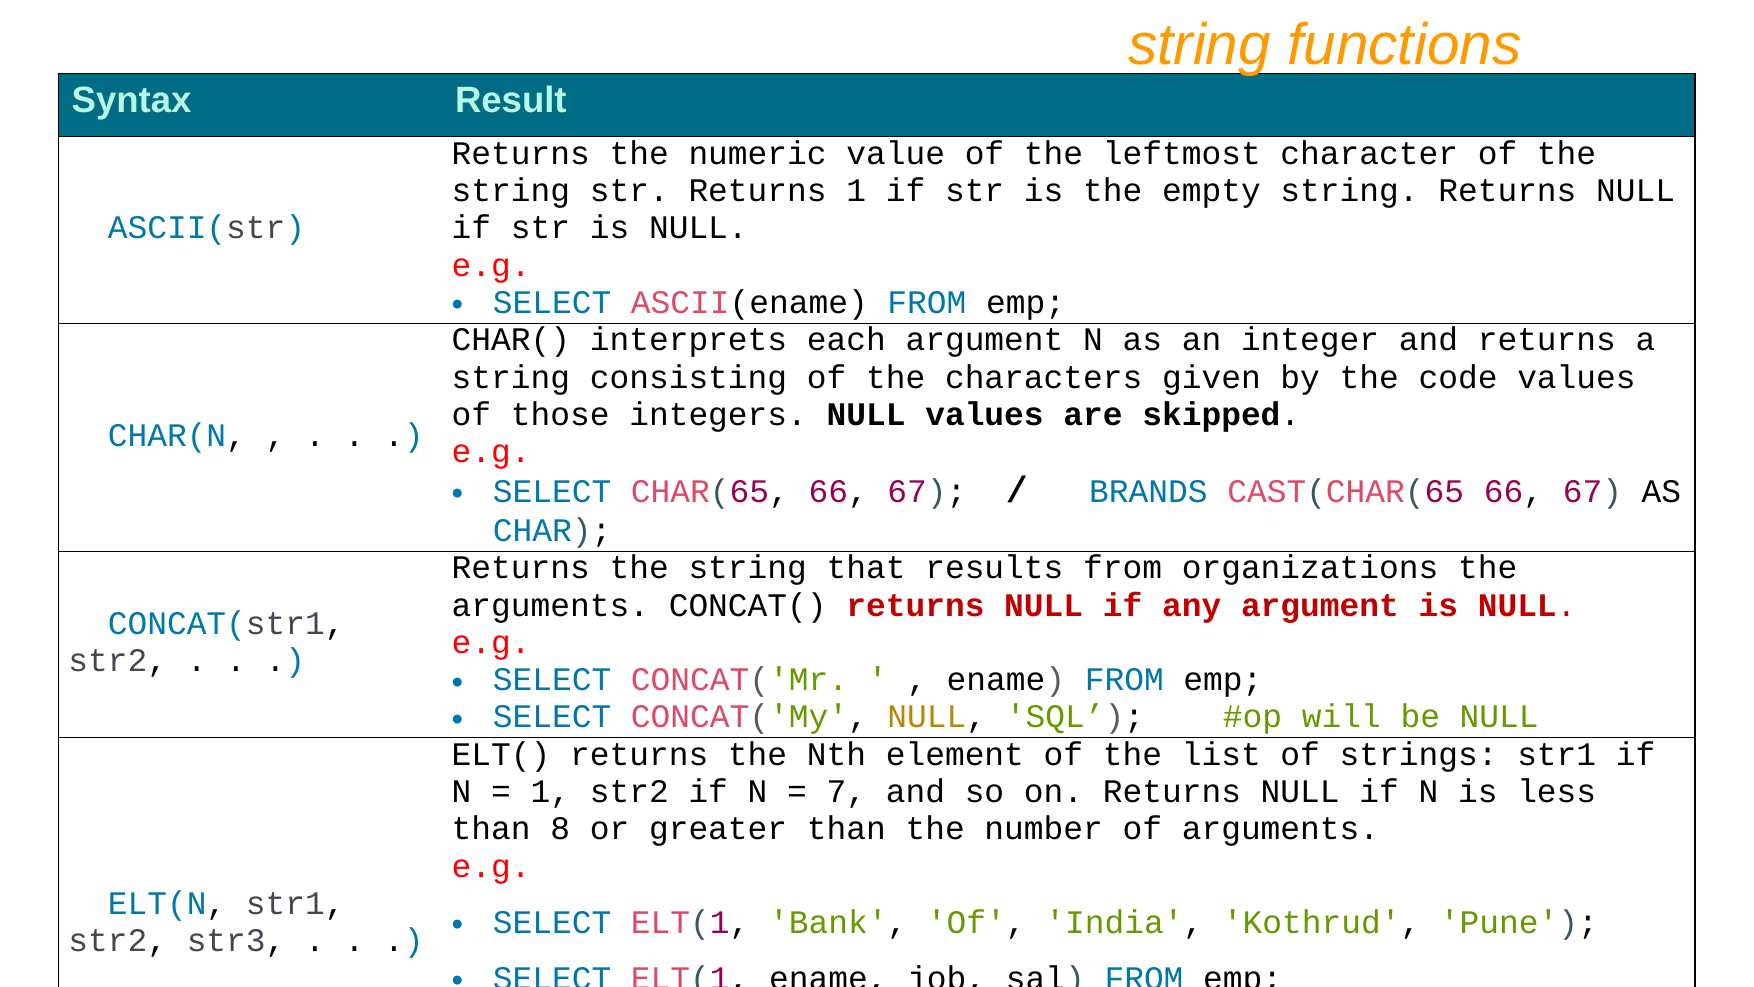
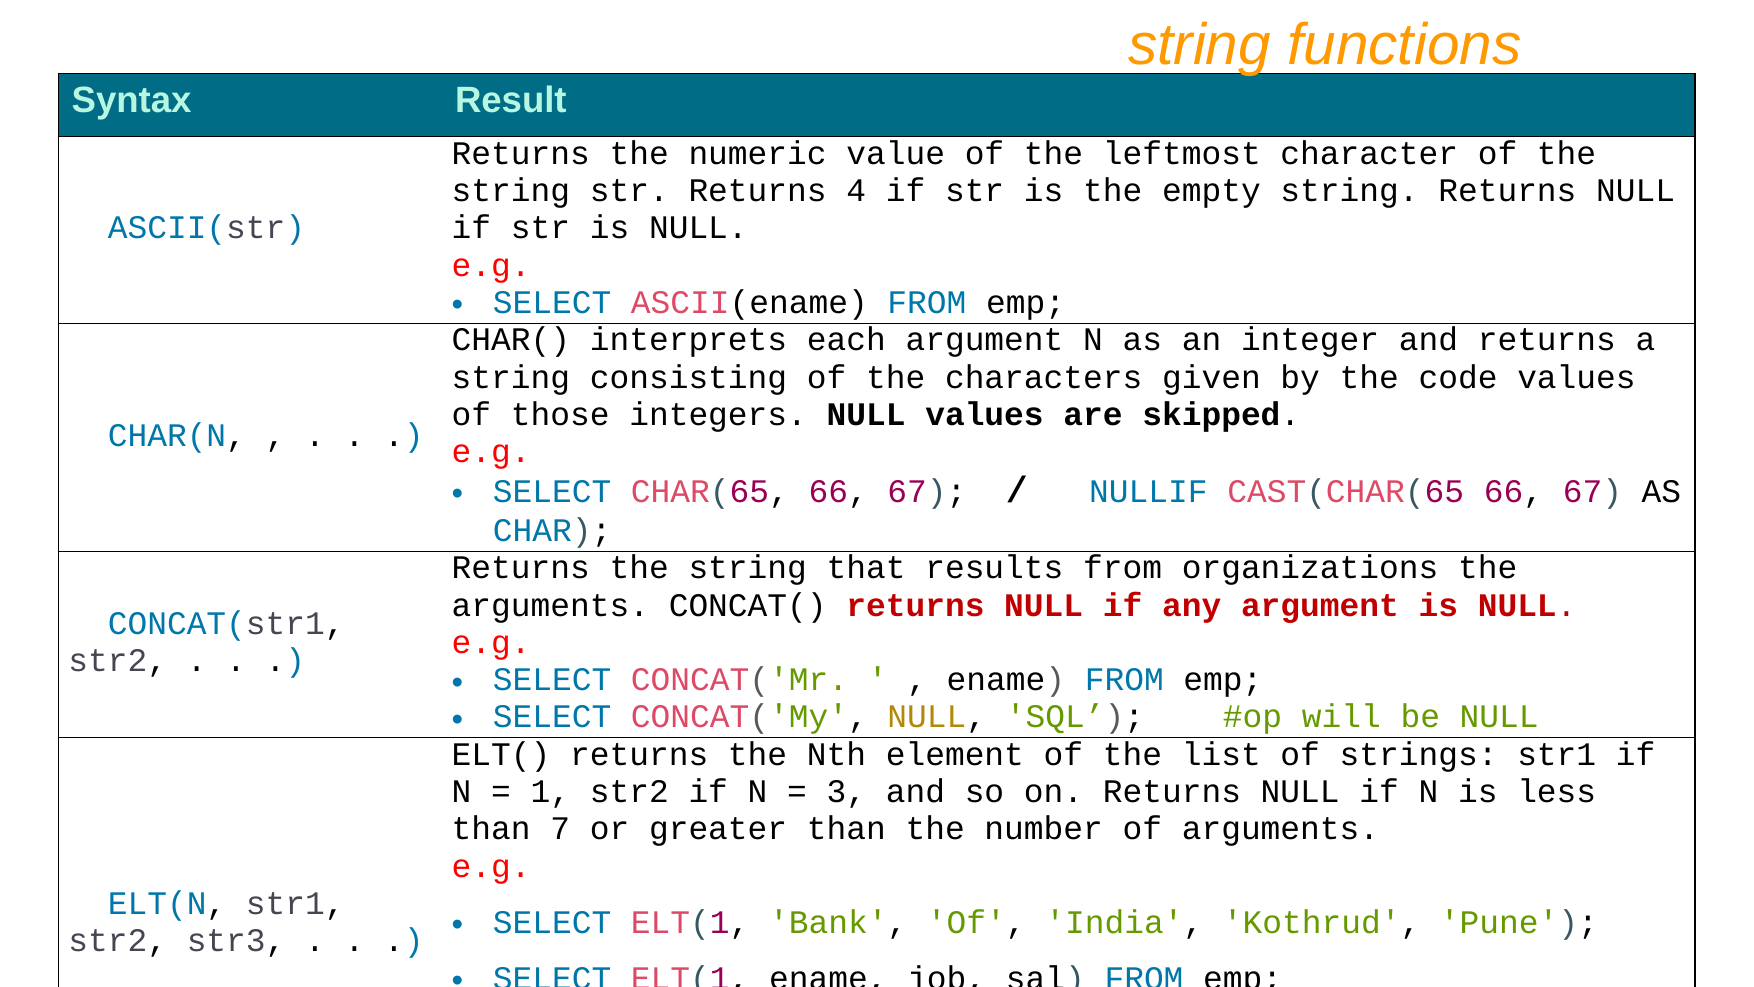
Returns 1: 1 -> 4
BRANDS: BRANDS -> NULLIF
7: 7 -> 3
8: 8 -> 7
